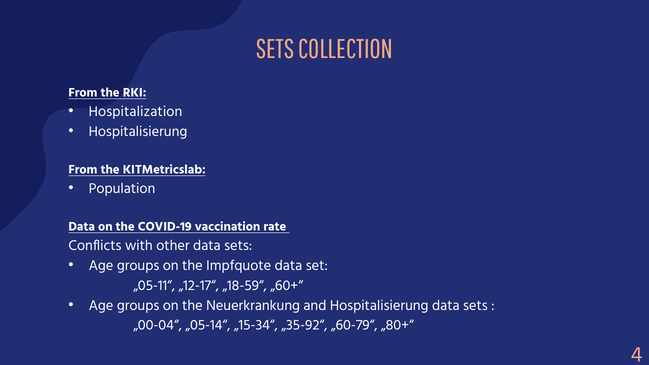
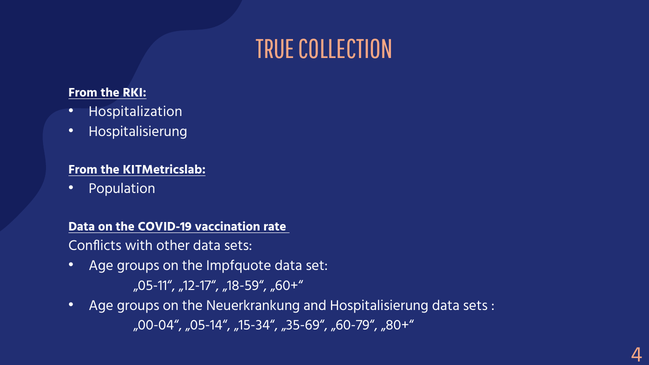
SETS at (275, 49): SETS -> TRUE
„35-92“: „35-92“ -> „35-69“
